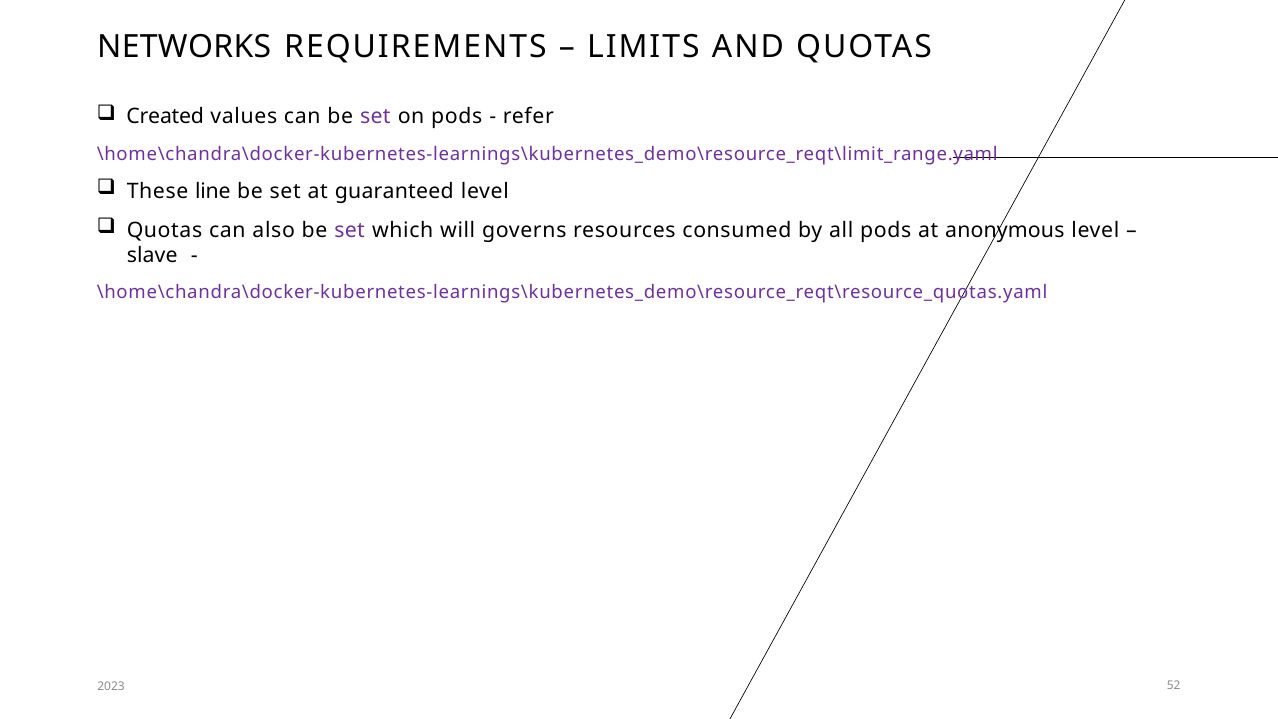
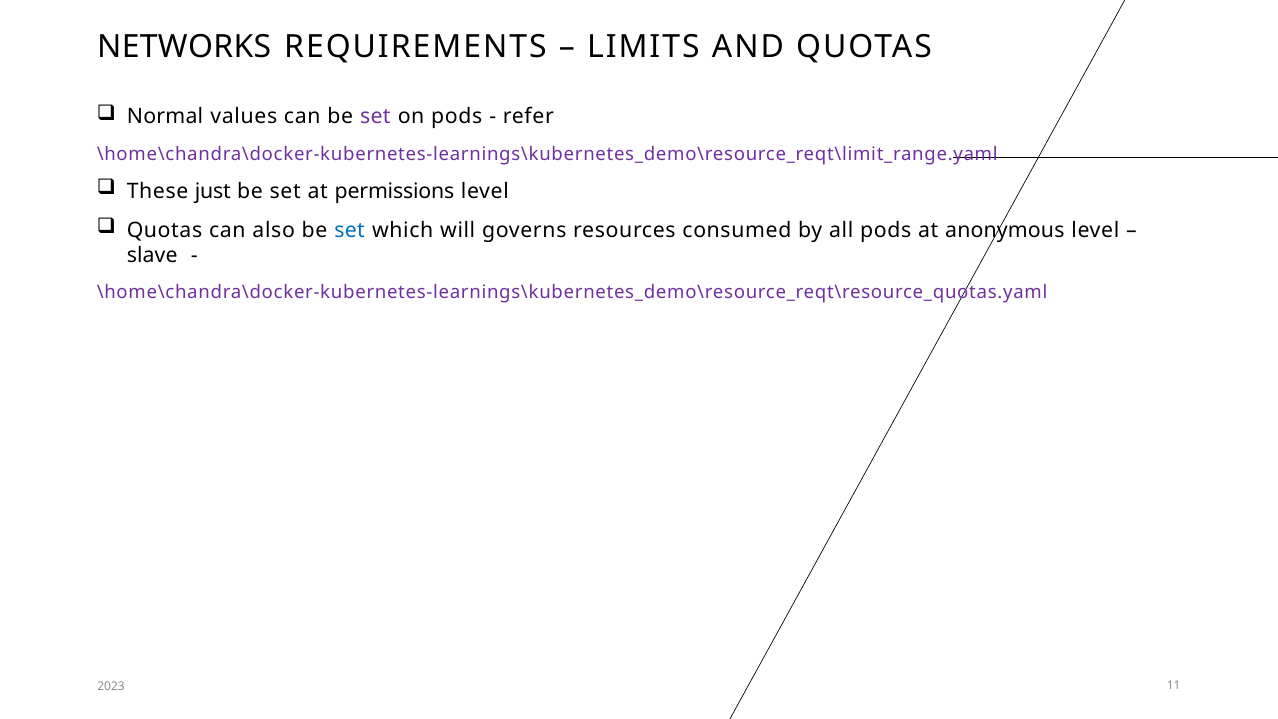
Created: Created -> Normal
line: line -> just
guaranteed: guaranteed -> permissions
set at (350, 230) colour: purple -> blue
52: 52 -> 11
